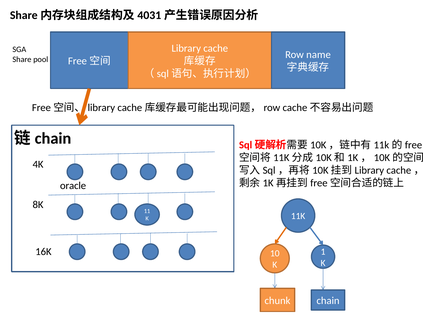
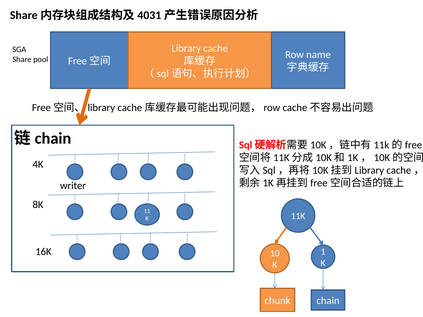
oracle: oracle -> writer
